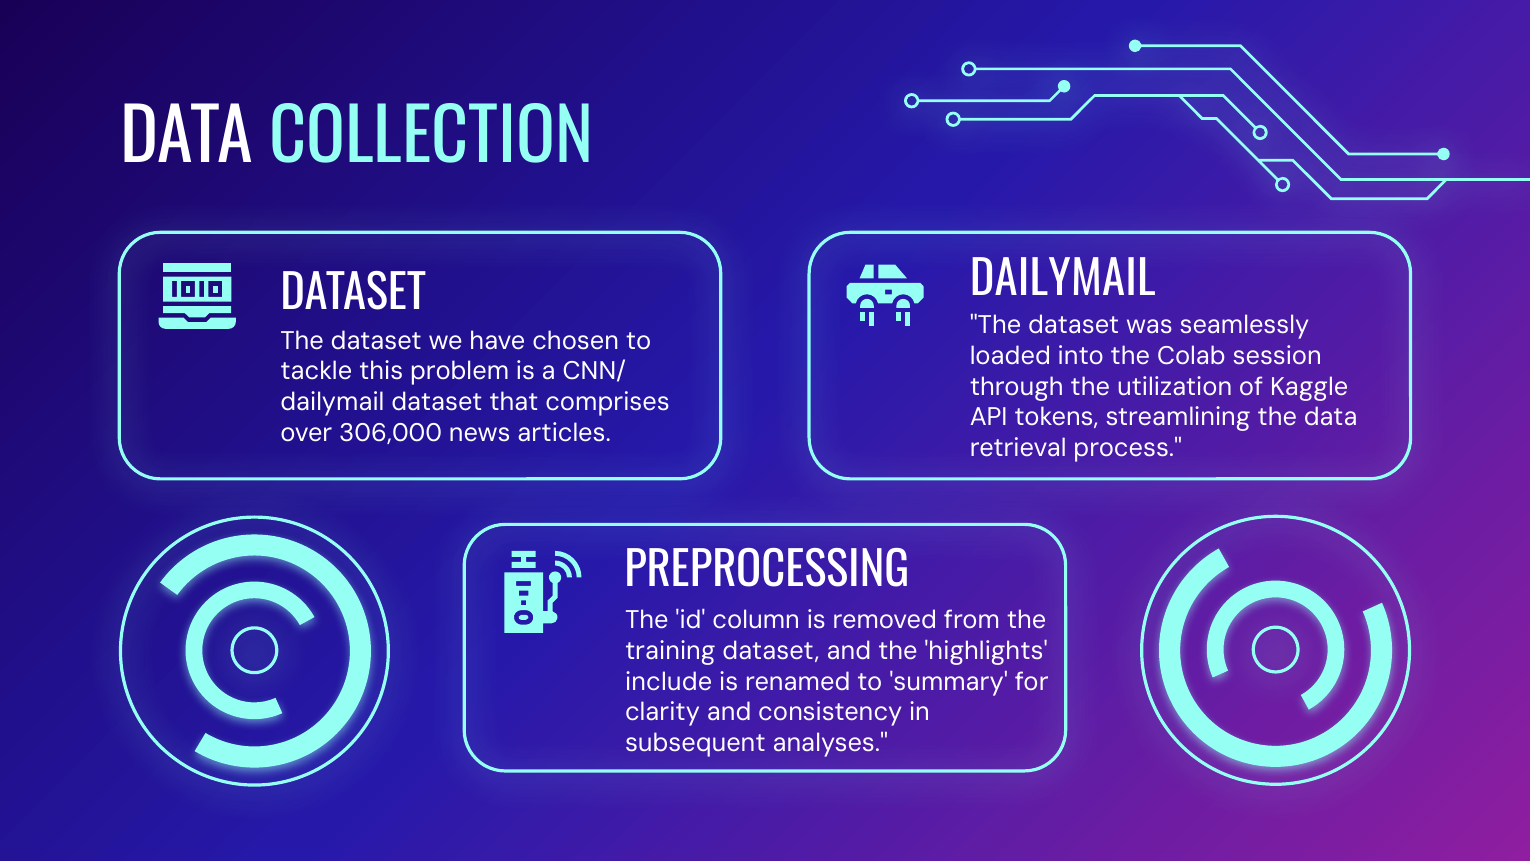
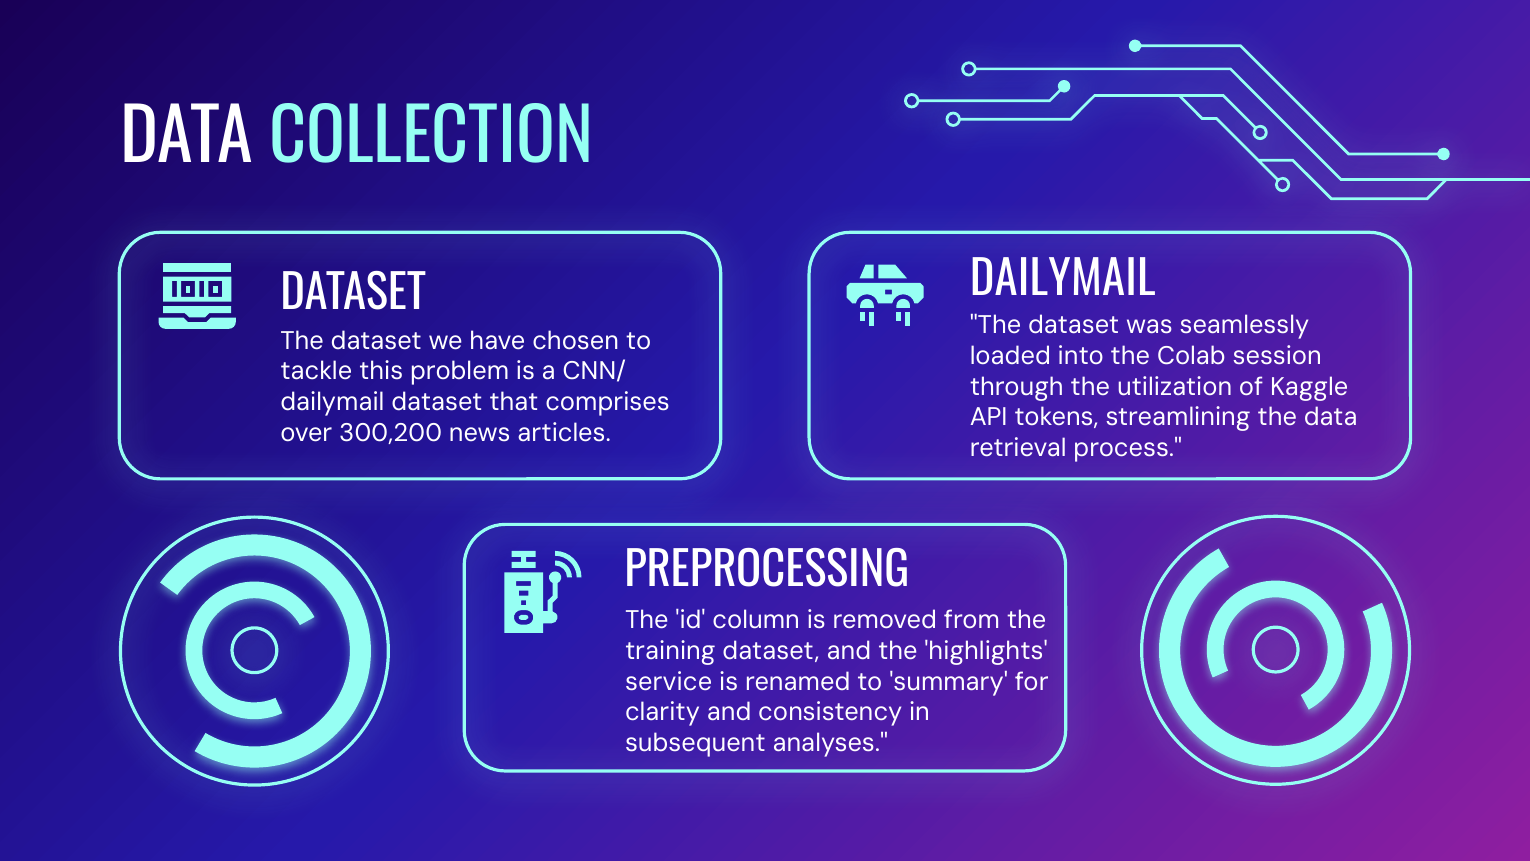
306,000: 306,000 -> 300,200
include: include -> service
